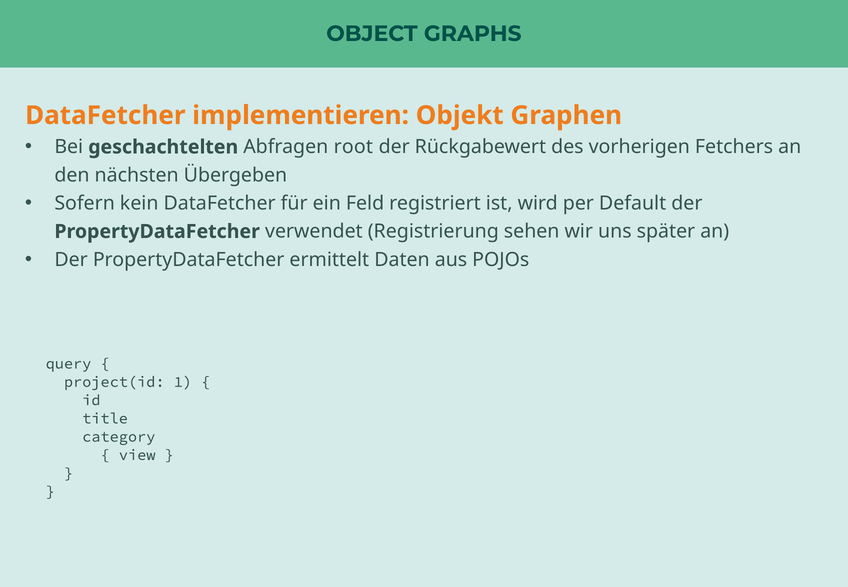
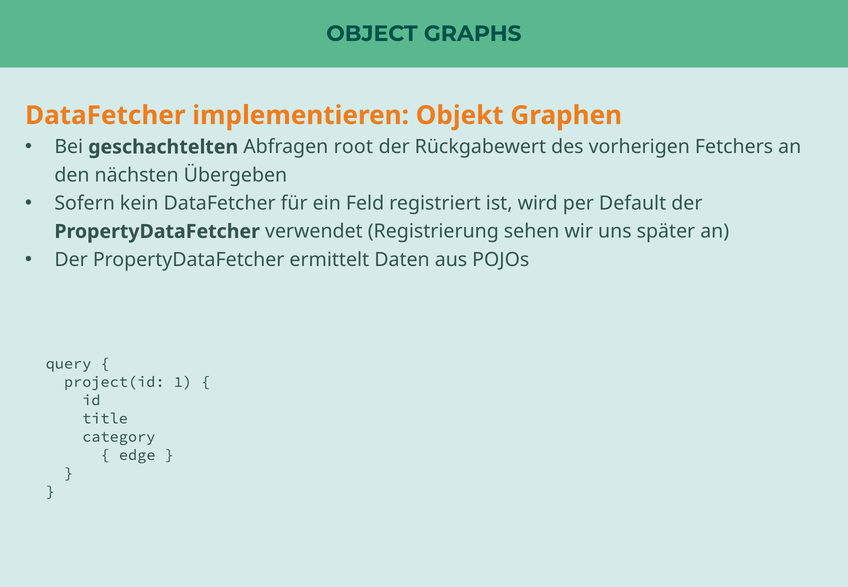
view: view -> edge
